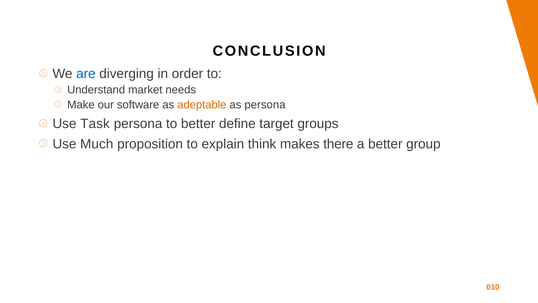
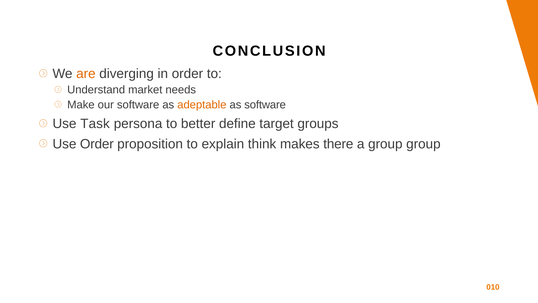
are colour: blue -> orange
as persona: persona -> software
Use Much: Much -> Order
a better: better -> group
